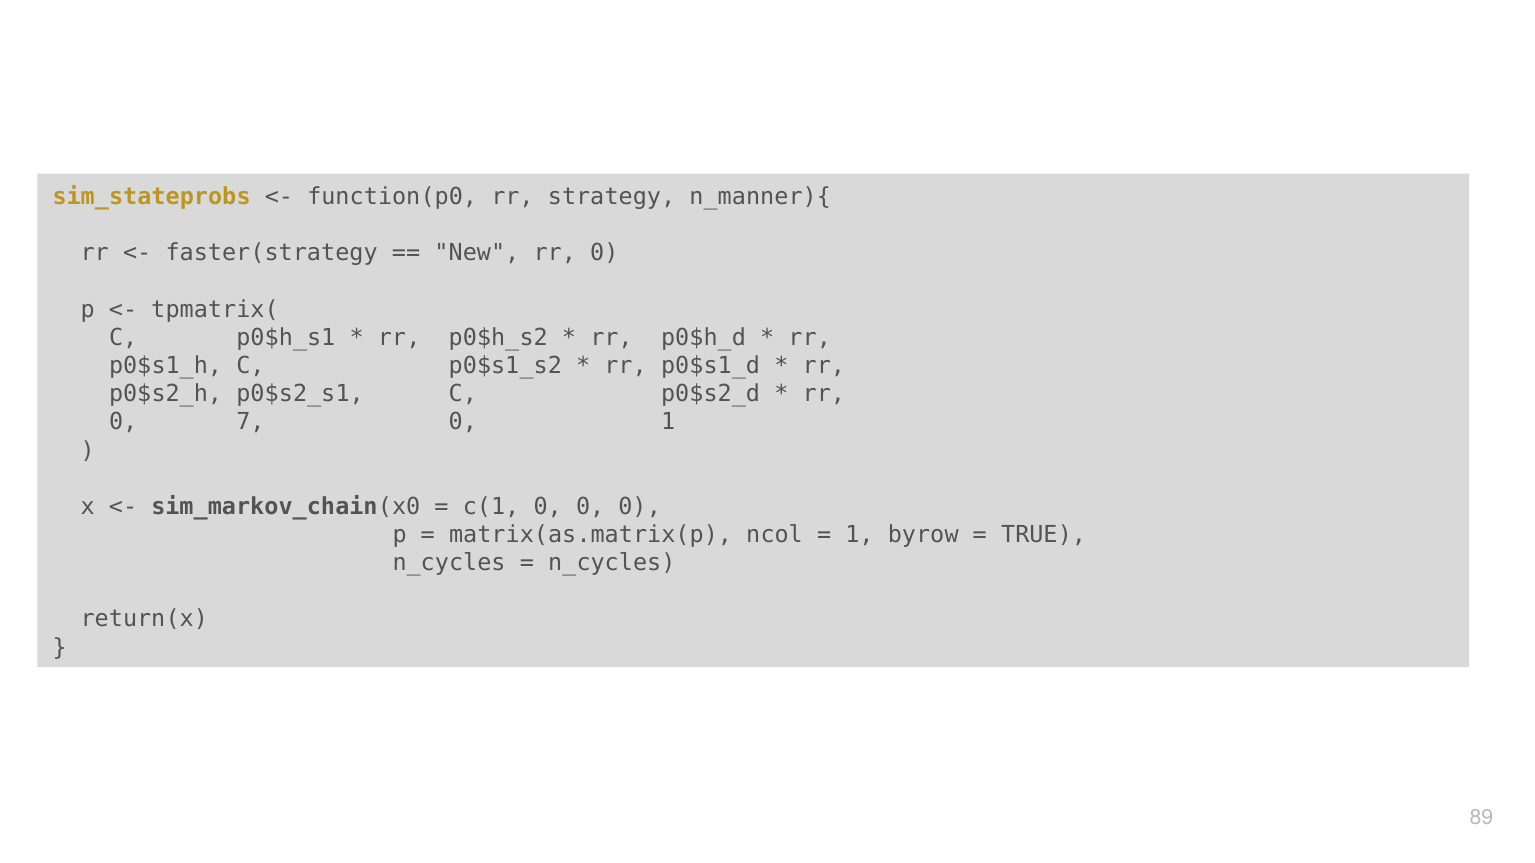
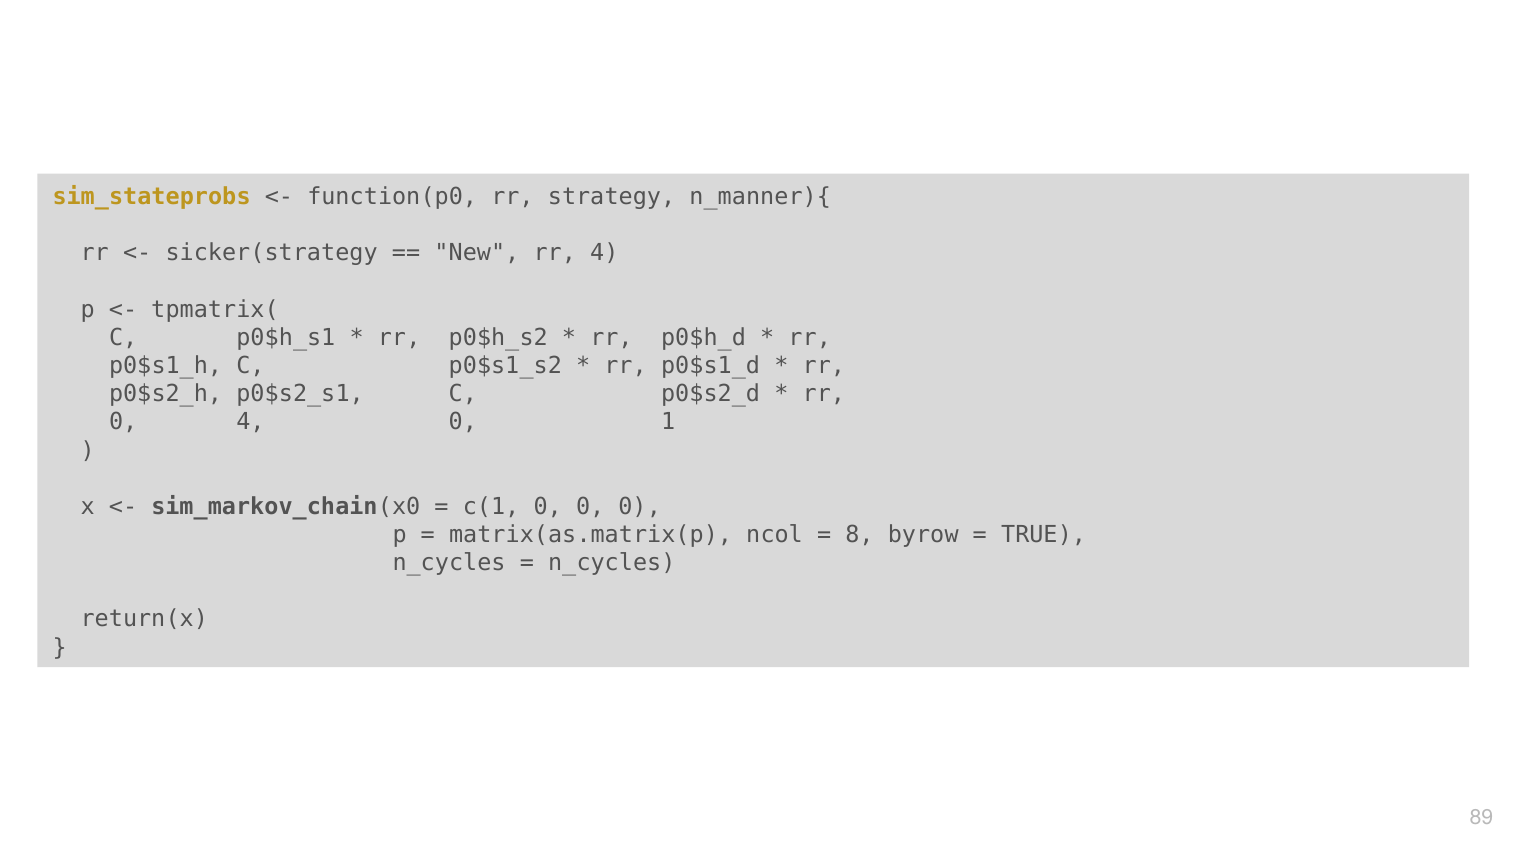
faster(strategy: faster(strategy -> sicker(strategy
New rr 0: 0 -> 4
0 7: 7 -> 4
1 at (859, 535): 1 -> 8
